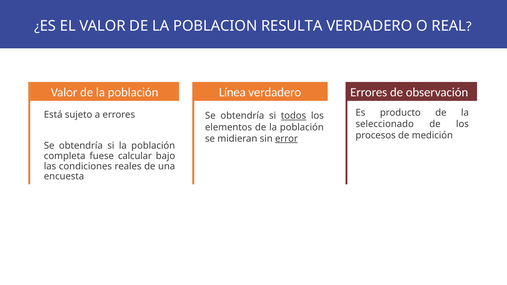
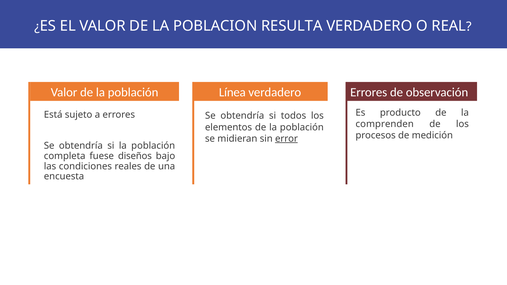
todos underline: present -> none
seleccionado: seleccionado -> comprenden
calcular: calcular -> diseños
